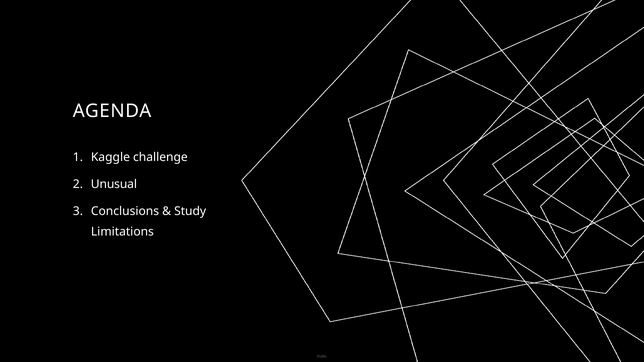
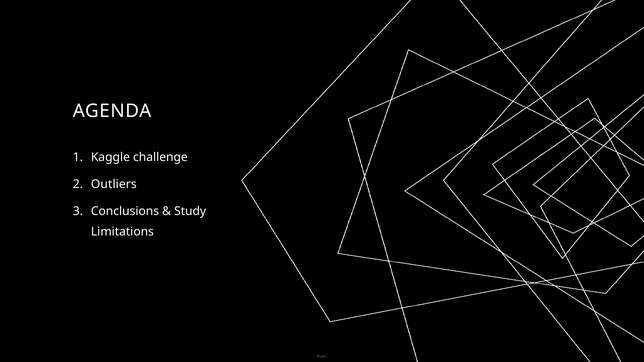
Unusual: Unusual -> Outliers
